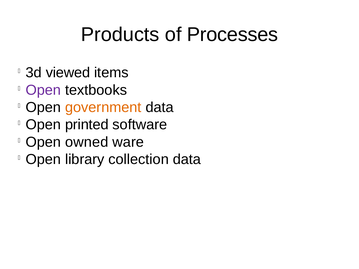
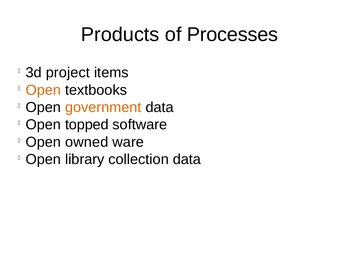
viewed: viewed -> project
Open at (43, 90) colour: purple -> orange
printed: printed -> topped
